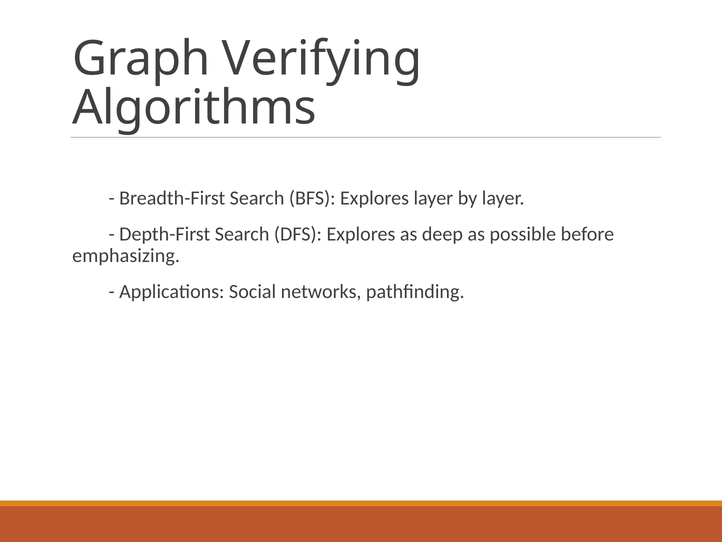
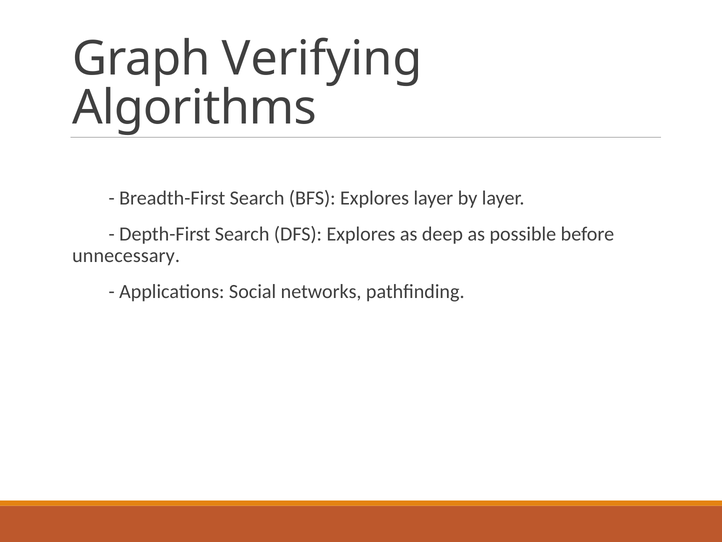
emphasizing: emphasizing -> unnecessary
